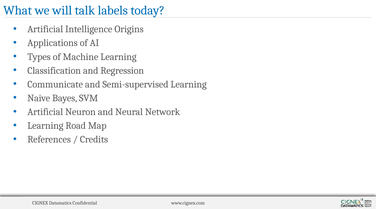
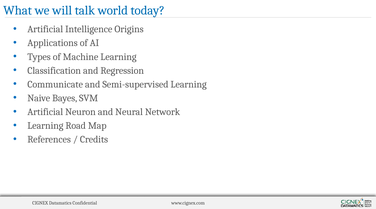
labels: labels -> world
